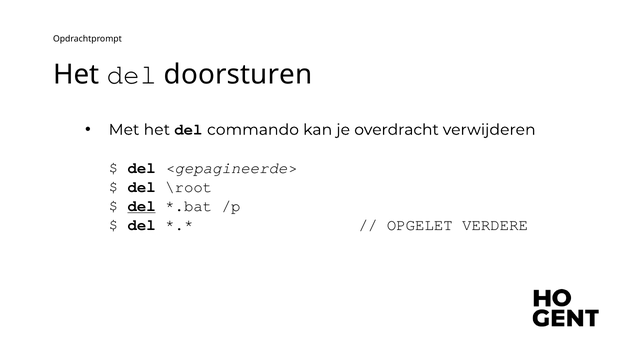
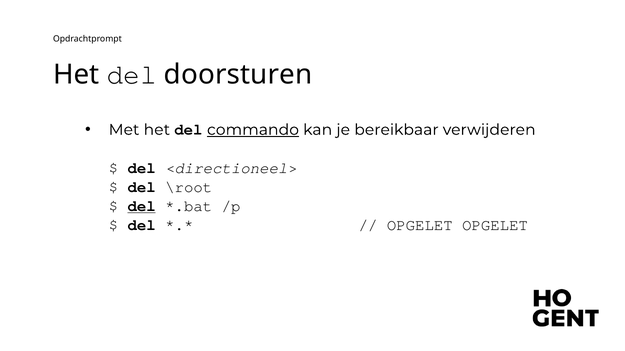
commando underline: none -> present
overdracht: overdracht -> bereikbaar
<gepagineerde>: <gepagineerde> -> <directioneel>
OPGELET VERDERE: VERDERE -> OPGELET
